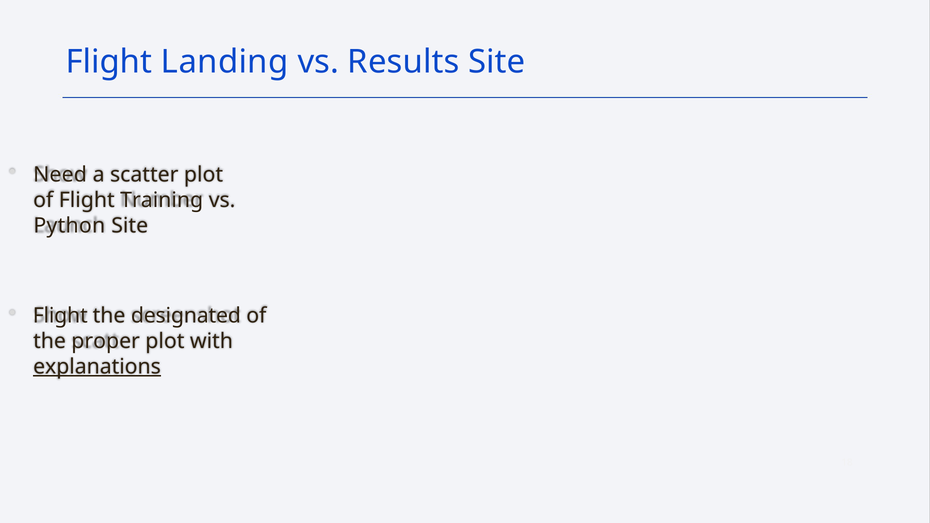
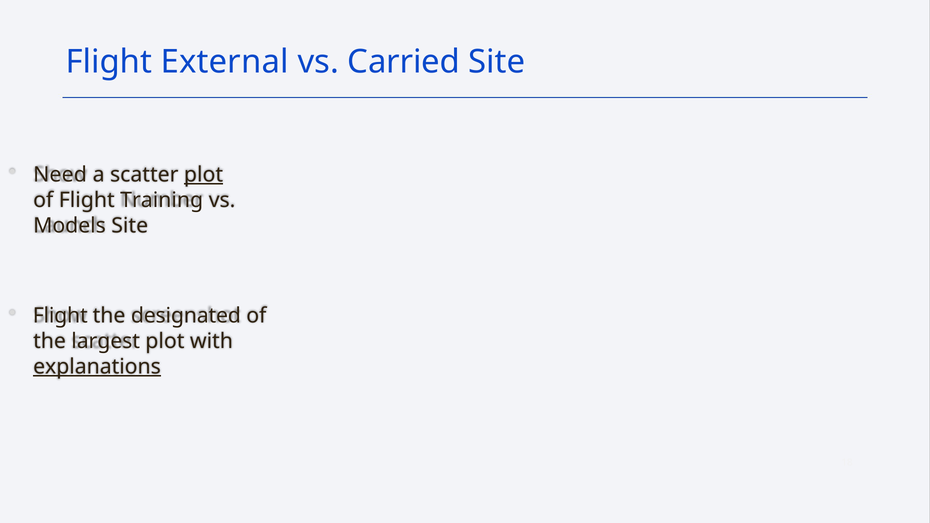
Landing: Landing -> External
Results: Results -> Carried
plot at (204, 175) underline: none -> present
Python: Python -> Models
proper: proper -> largest
